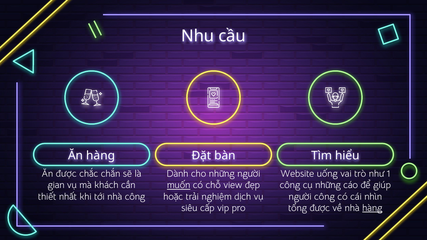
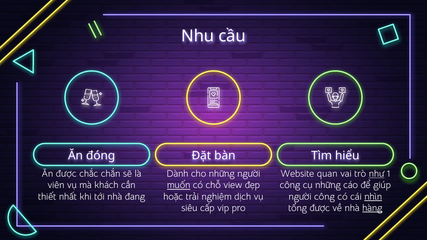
Ăn hàng: hàng -> đóng
uống: uống -> quan
như underline: none -> present
gian: gian -> viên
nhà công: công -> đang
nhìn underline: none -> present
